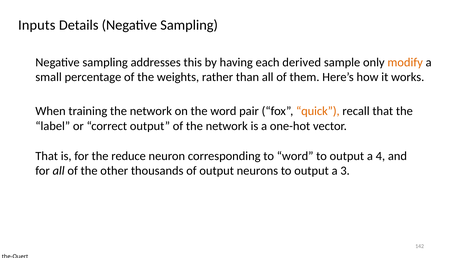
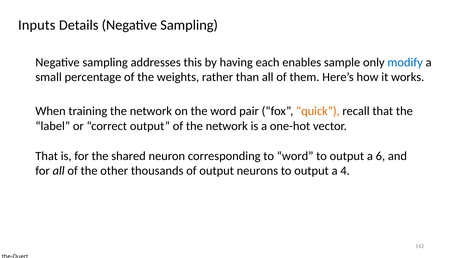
derived: derived -> enables
modify colour: orange -> blue
reduce: reduce -> shared
4: 4 -> 6
3: 3 -> 4
